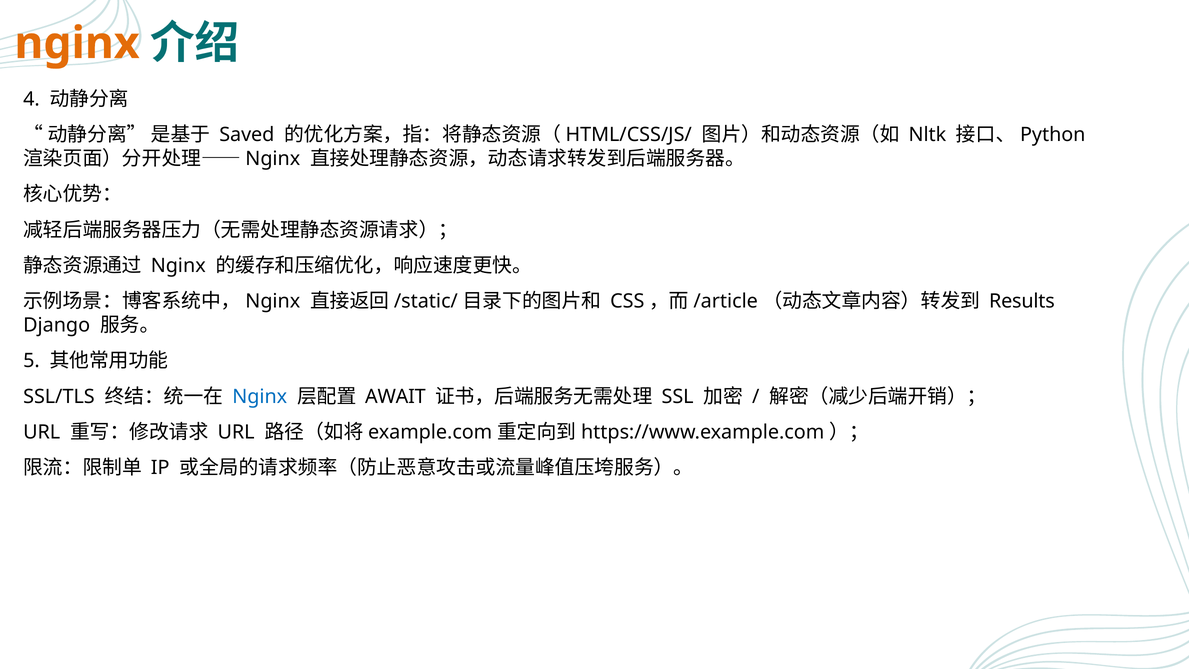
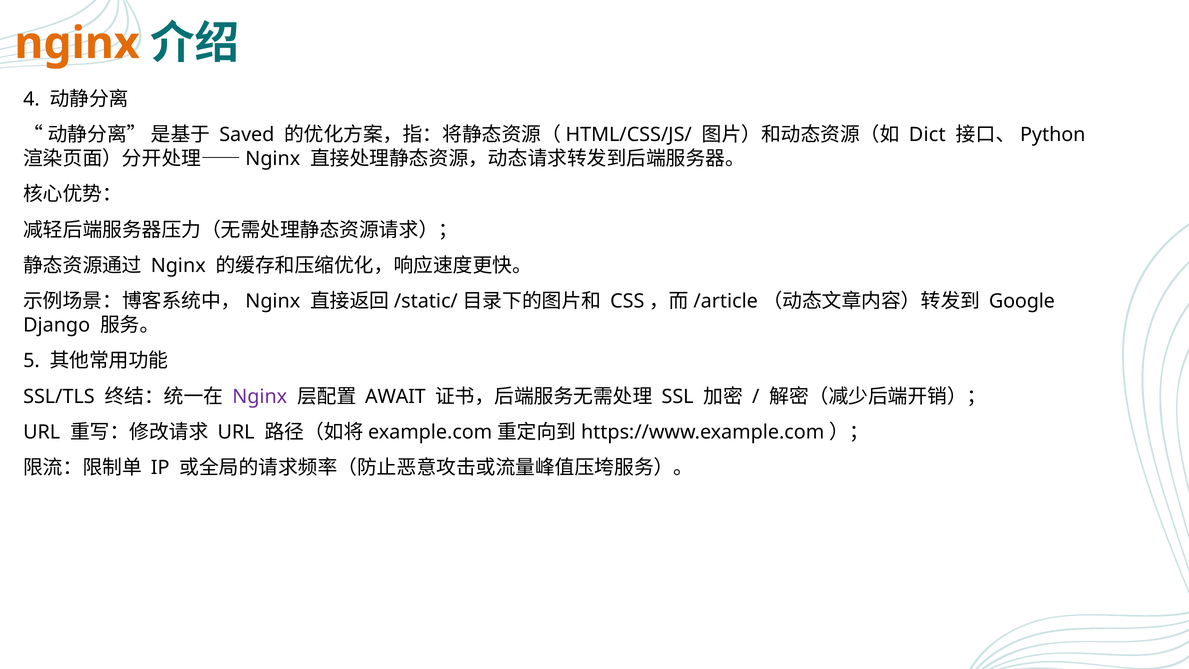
Nltk: Nltk -> Dict
Results: Results -> Google
Nginx at (260, 396) colour: blue -> purple
